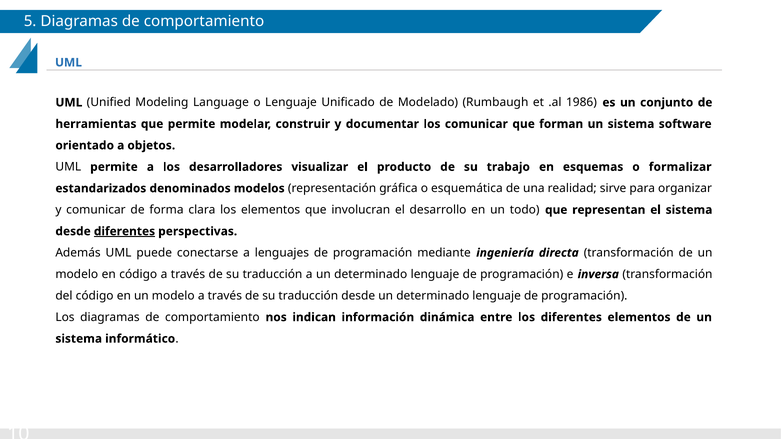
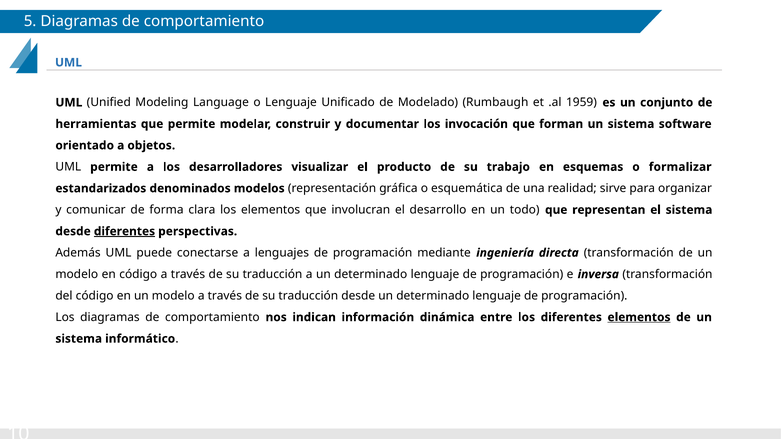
1986: 1986 -> 1959
los comunicar: comunicar -> invocación
elementos at (639, 317) underline: none -> present
